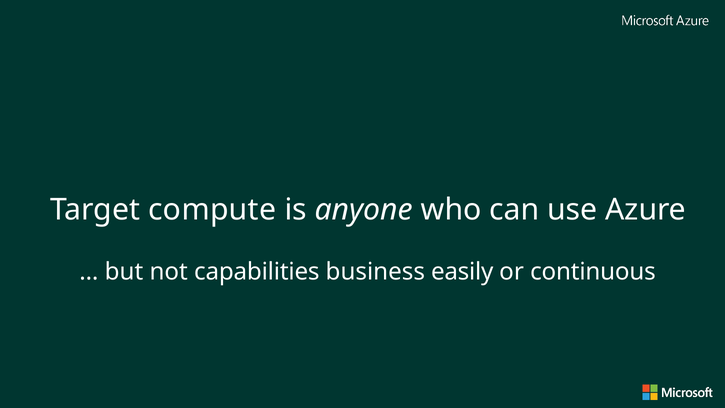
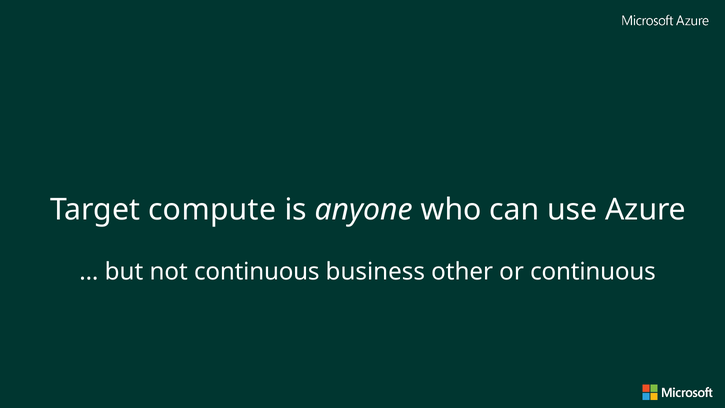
not capabilities: capabilities -> continuous
easily: easily -> other
